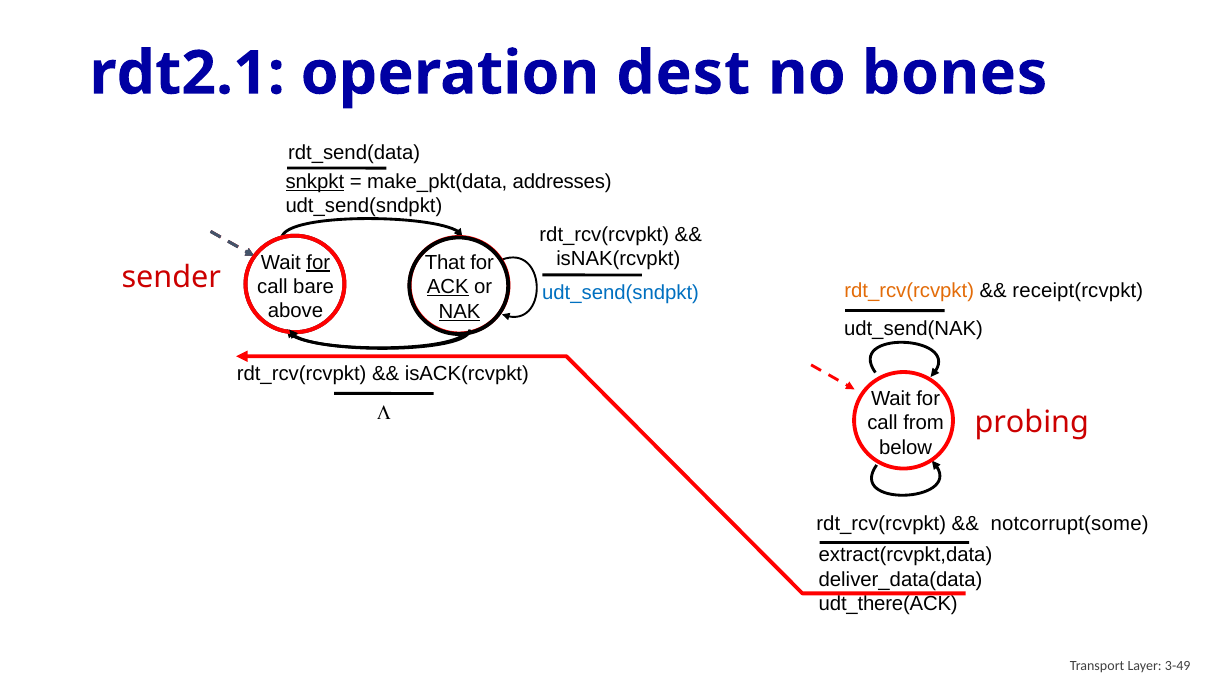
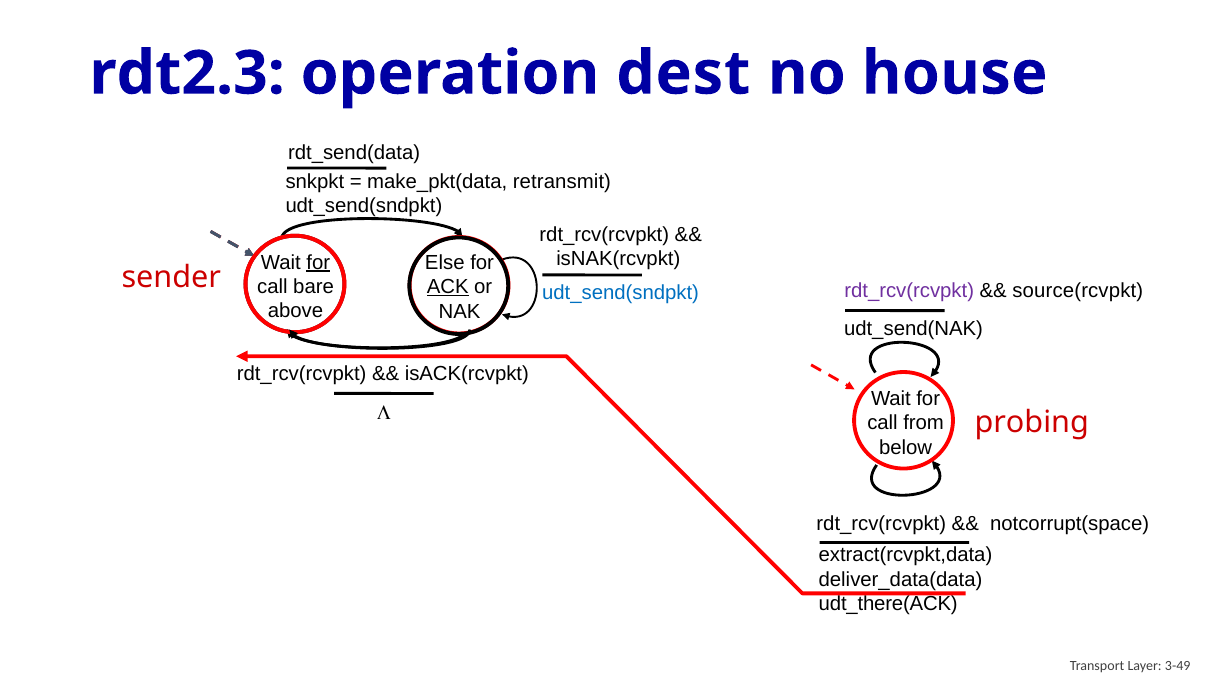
rdt2.1: rdt2.1 -> rdt2.3
bones: bones -> house
snkpkt underline: present -> none
addresses: addresses -> retransmit
That: That -> Else
rdt_rcv(rcvpkt at (909, 291) colour: orange -> purple
receipt(rcvpkt: receipt(rcvpkt -> source(rcvpkt
NAK underline: present -> none
notcorrupt(some: notcorrupt(some -> notcorrupt(space
